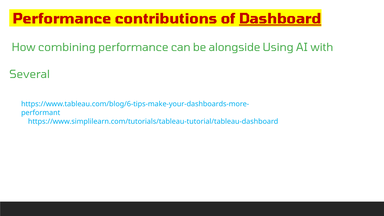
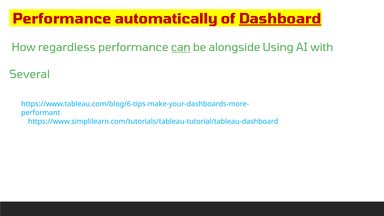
contributions: contributions -> automatically
combining: combining -> regardless
can underline: none -> present
